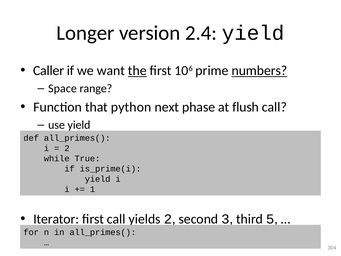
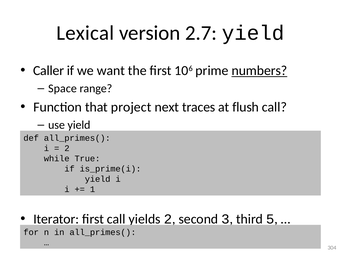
Longer: Longer -> Lexical
2.4: 2.4 -> 2.7
the underline: present -> none
python: python -> project
phase: phase -> traces
